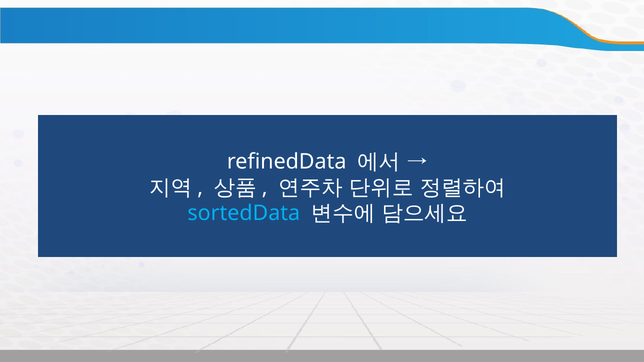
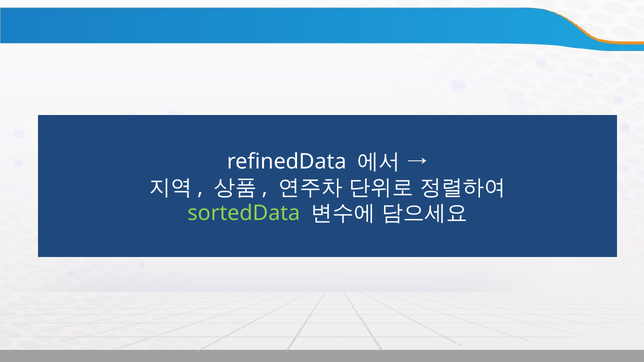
sortedData colour: light blue -> light green
